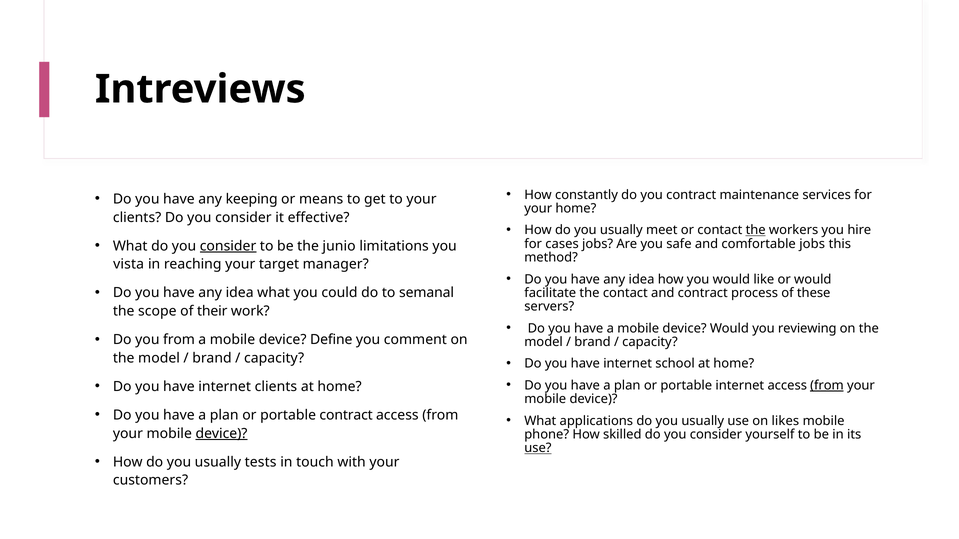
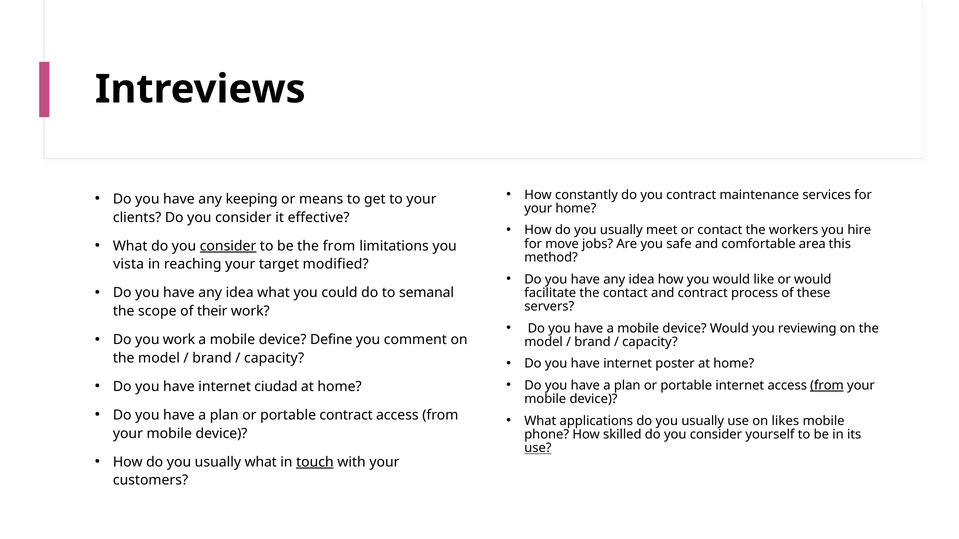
the at (756, 230) underline: present -> none
the junio: junio -> from
cases: cases -> move
comfortable jobs: jobs -> area
manager: manager -> modified
you from: from -> work
school: school -> poster
internet clients: clients -> ciudad
device at (221, 434) underline: present -> none
usually tests: tests -> what
touch underline: none -> present
